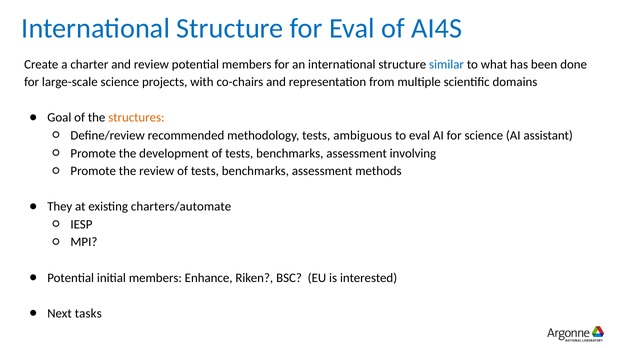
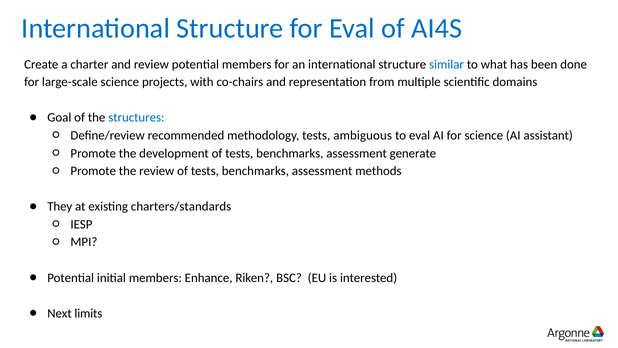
structures colour: orange -> blue
involving: involving -> generate
charters/automate: charters/automate -> charters/standards
tasks: tasks -> limits
